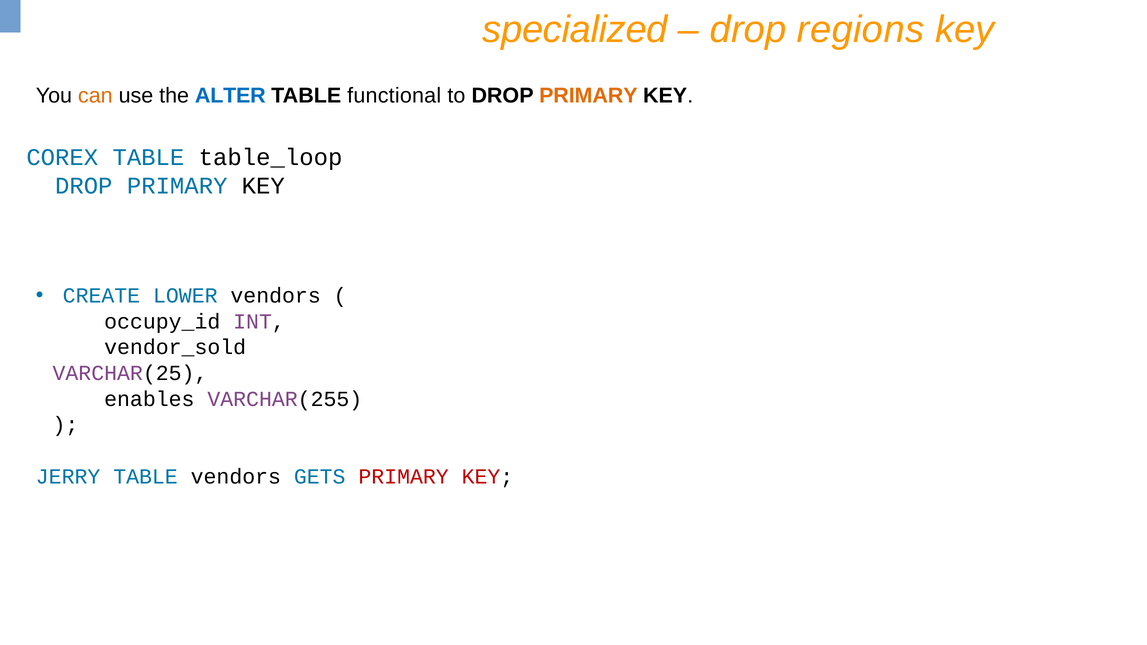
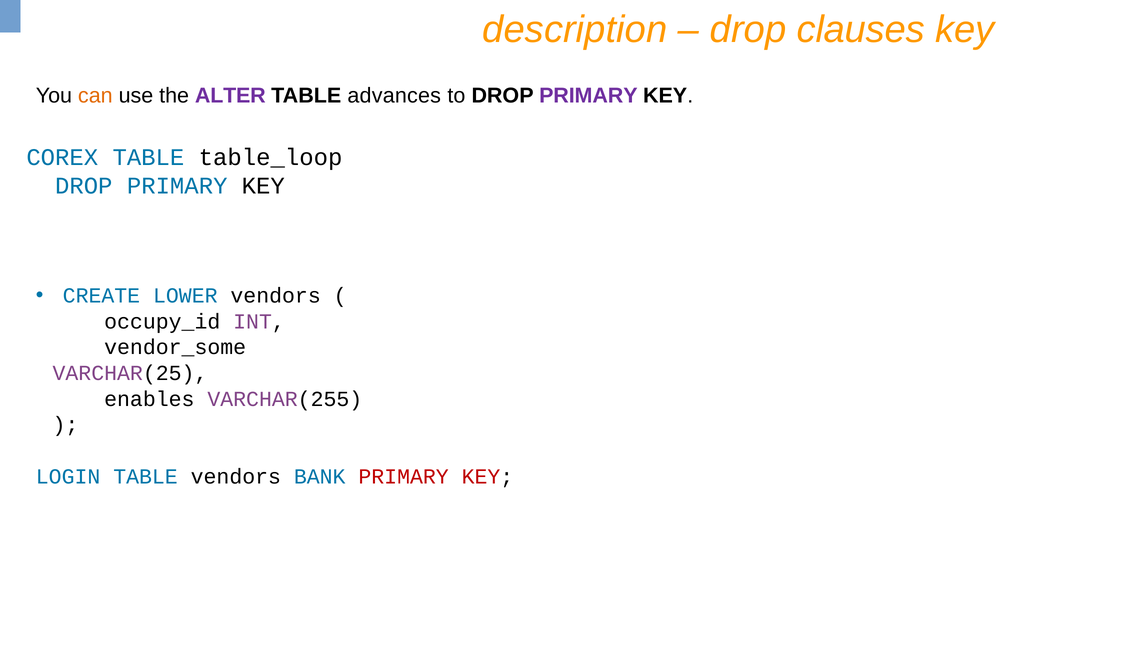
specialized: specialized -> description
regions: regions -> clauses
ALTER colour: blue -> purple
functional: functional -> advances
PRIMARY at (588, 96) colour: orange -> purple
vendor_sold: vendor_sold -> vendor_some
JERRY: JERRY -> LOGIN
GETS: GETS -> BANK
